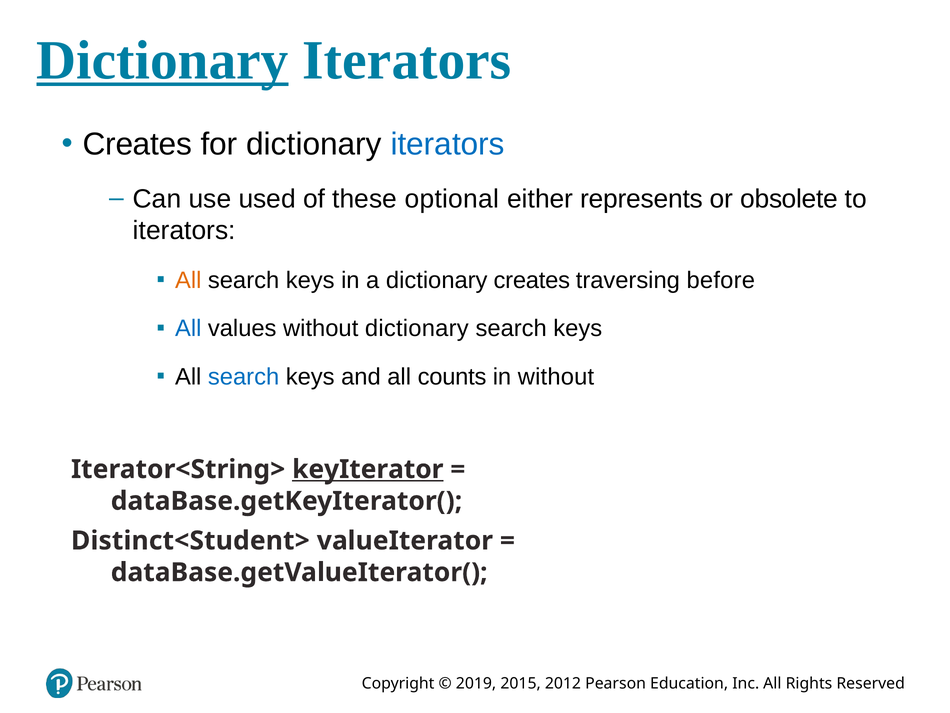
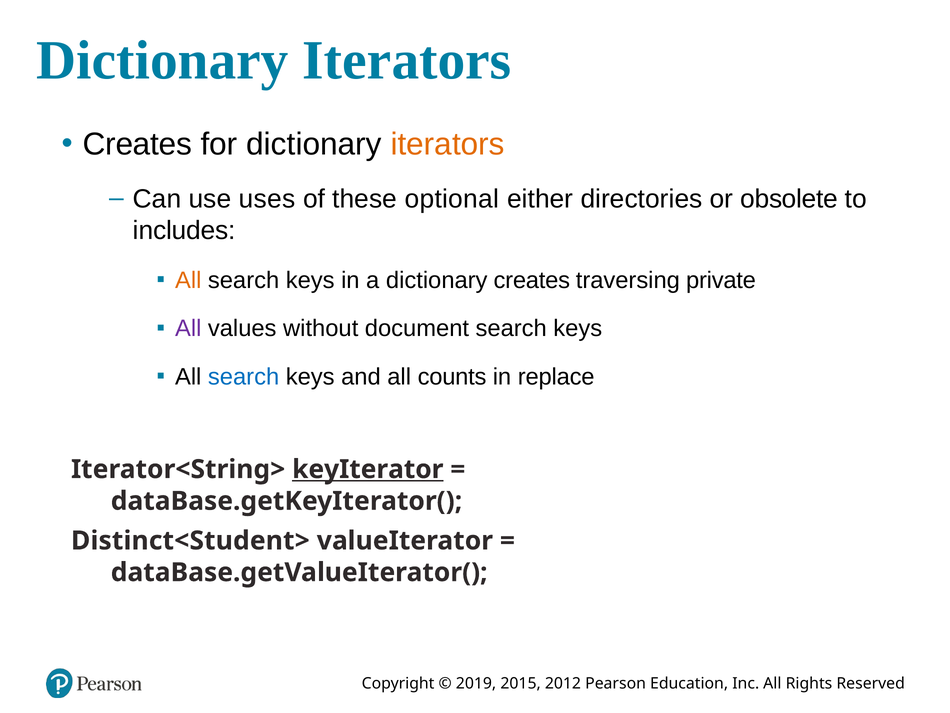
Dictionary at (162, 60) underline: present -> none
iterators at (448, 144) colour: blue -> orange
used: used -> uses
represents: represents -> directories
iterators at (184, 230): iterators -> includes
before: before -> private
All at (188, 328) colour: blue -> purple
without dictionary: dictionary -> document
in without: without -> replace
